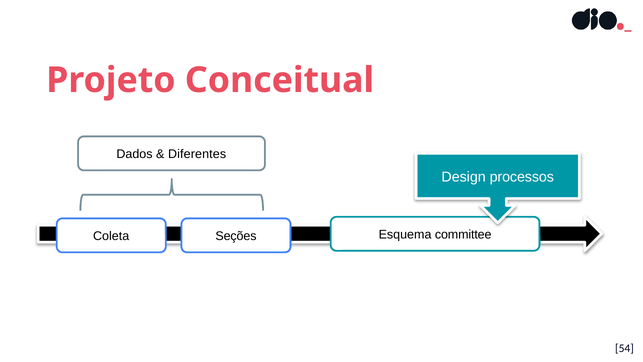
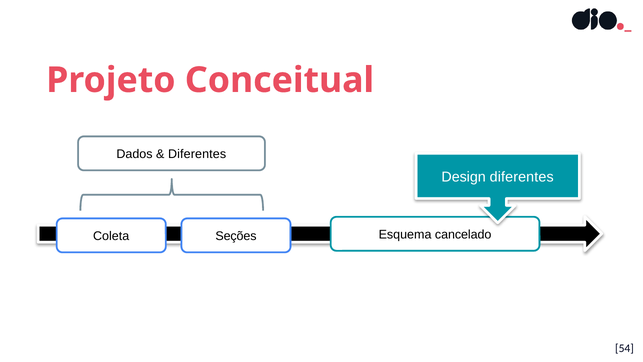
Design processos: processos -> diferentes
committee: committee -> cancelado
